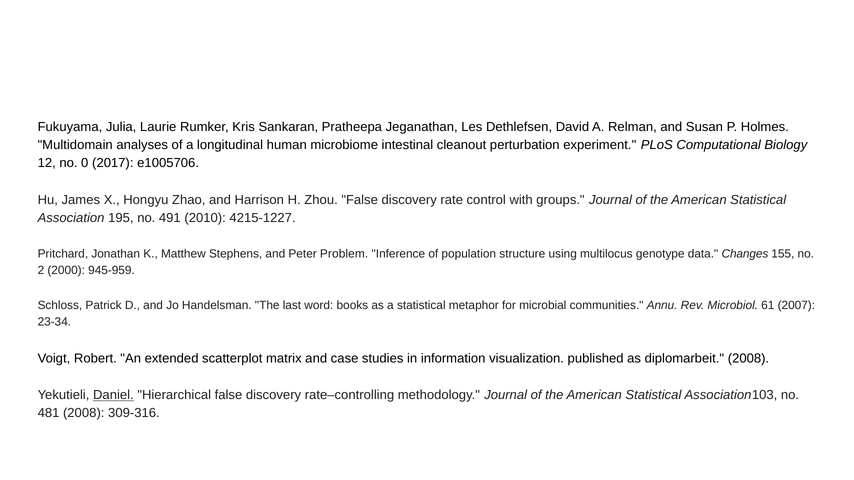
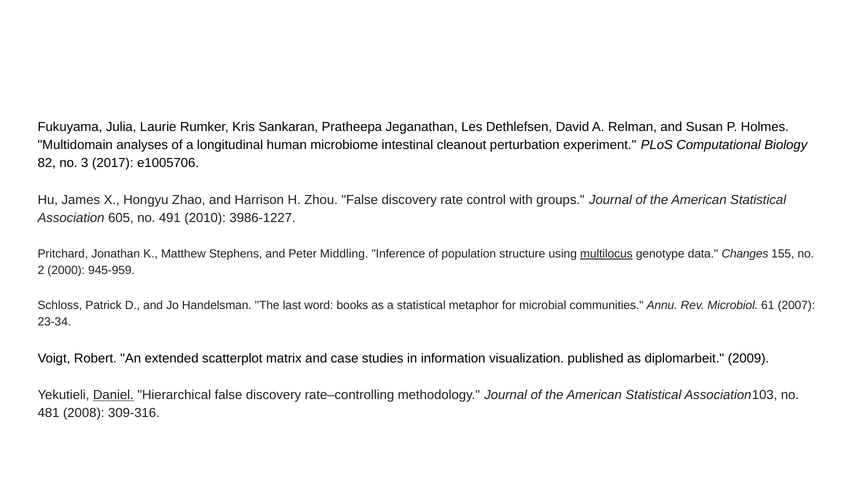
12: 12 -> 82
0: 0 -> 3
195: 195 -> 605
4215-1227: 4215-1227 -> 3986-1227
Problem: Problem -> Middling
multilocus underline: none -> present
diplomarbeit 2008: 2008 -> 2009
